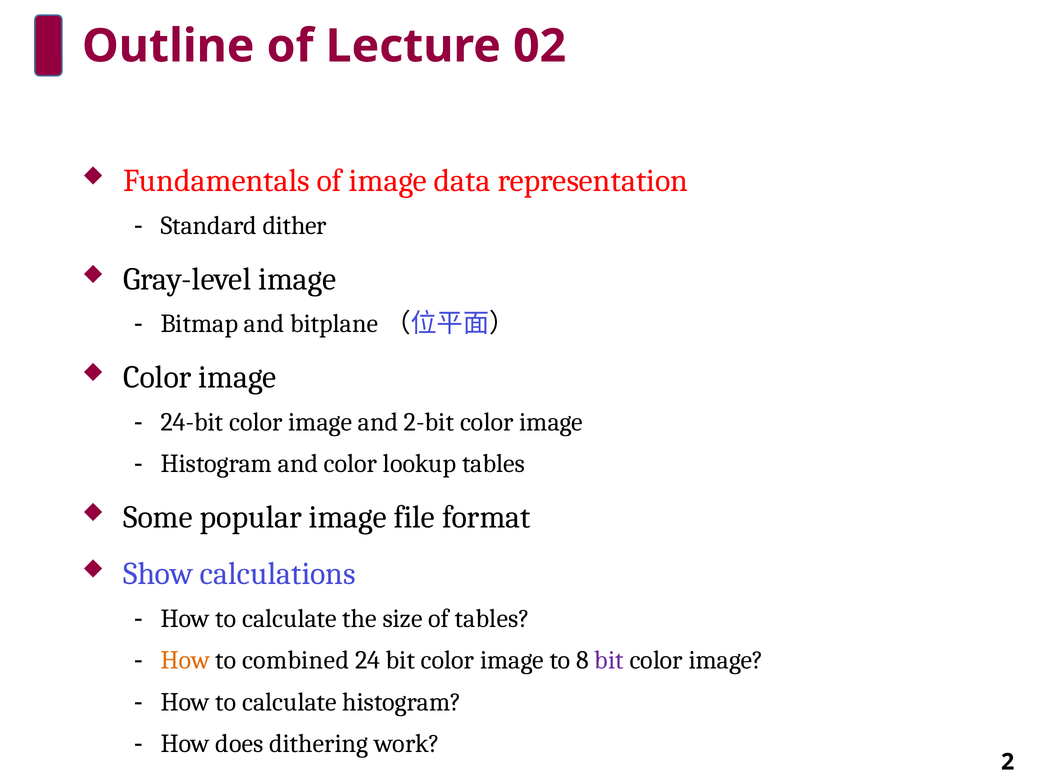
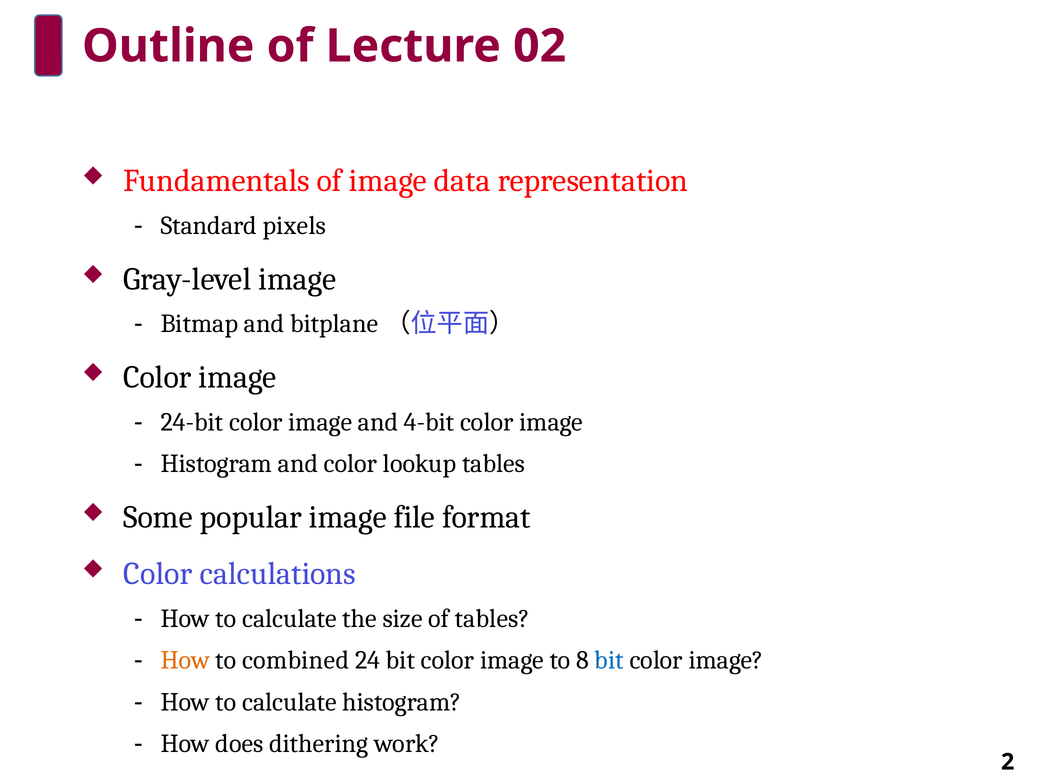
dither: dither -> pixels
2-bit: 2-bit -> 4-bit
Show at (158, 574): Show -> Color
bit at (609, 660) colour: purple -> blue
